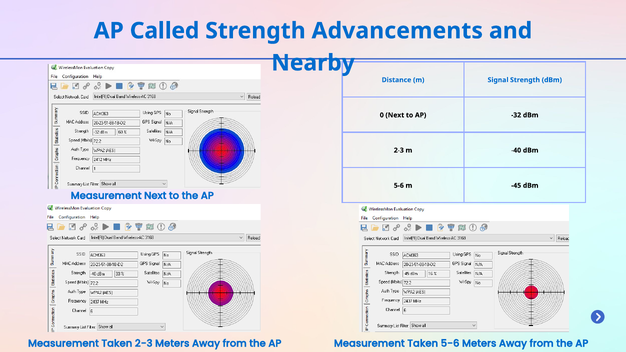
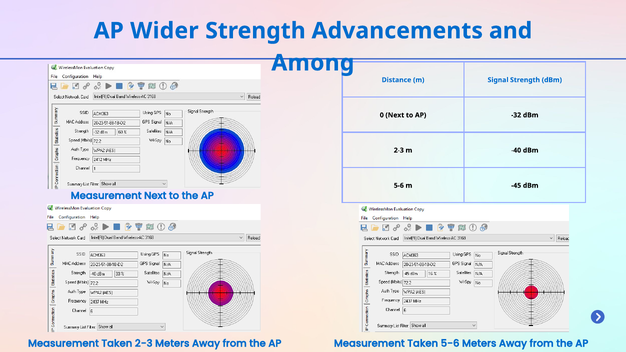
Called: Called -> Wider
Nearby: Nearby -> Among
